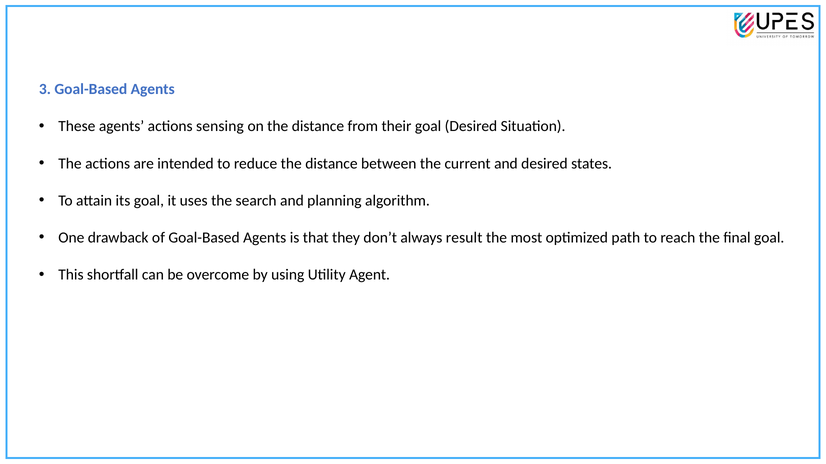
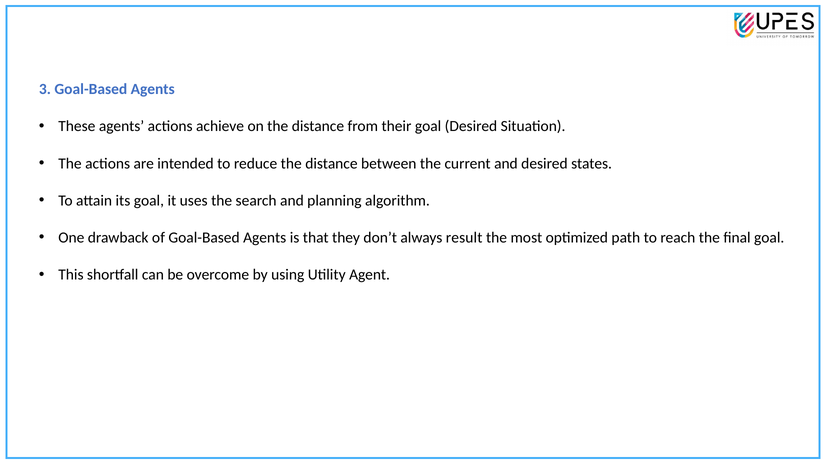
sensing: sensing -> achieve
